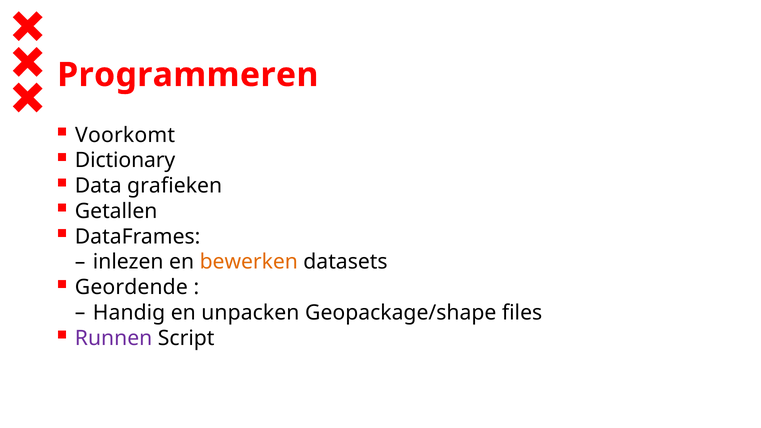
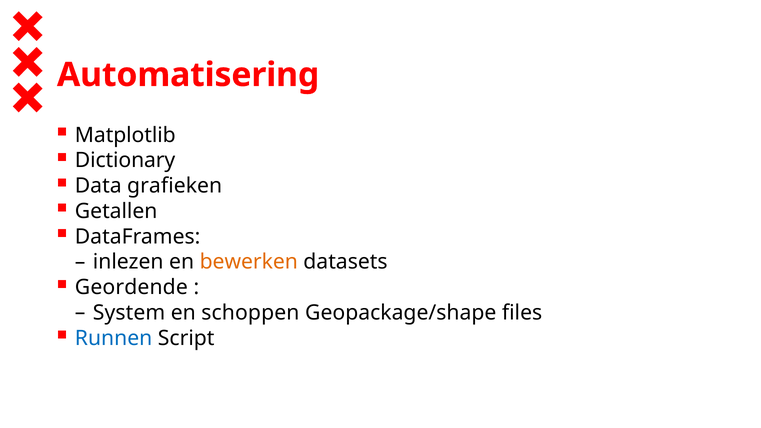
Programmeren: Programmeren -> Automatisering
Voorkomt: Voorkomt -> Matplotlib
Handig: Handig -> System
unpacken: unpacken -> schoppen
Runnen colour: purple -> blue
